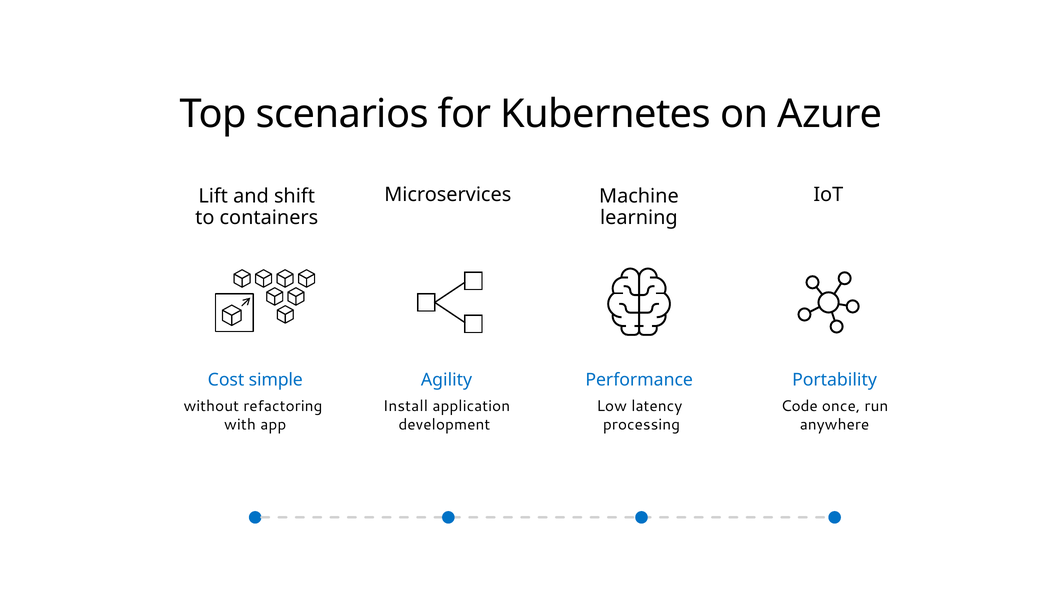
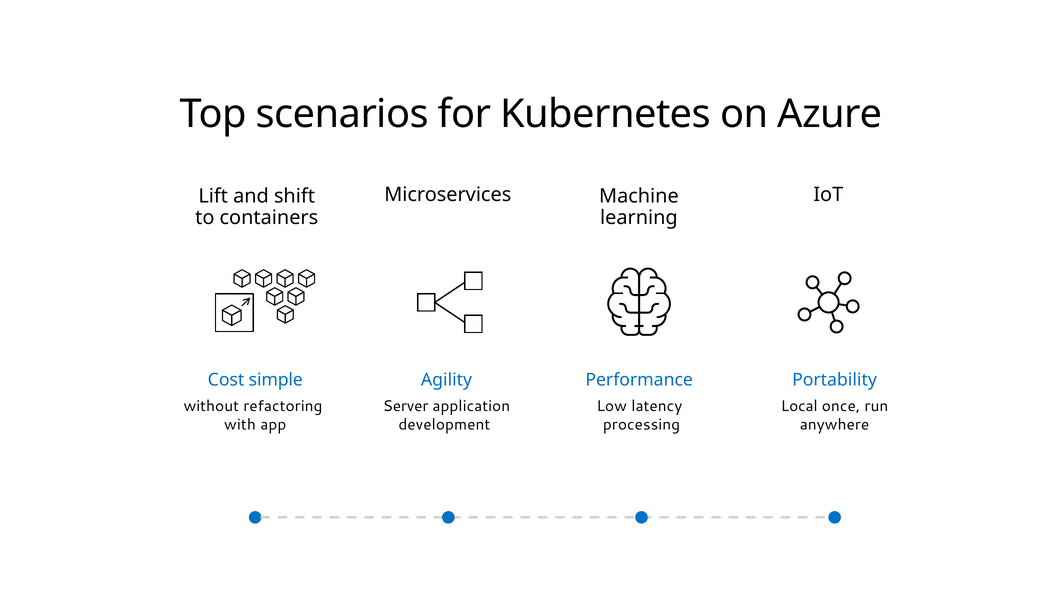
Install: Install -> Server
Code: Code -> Local
